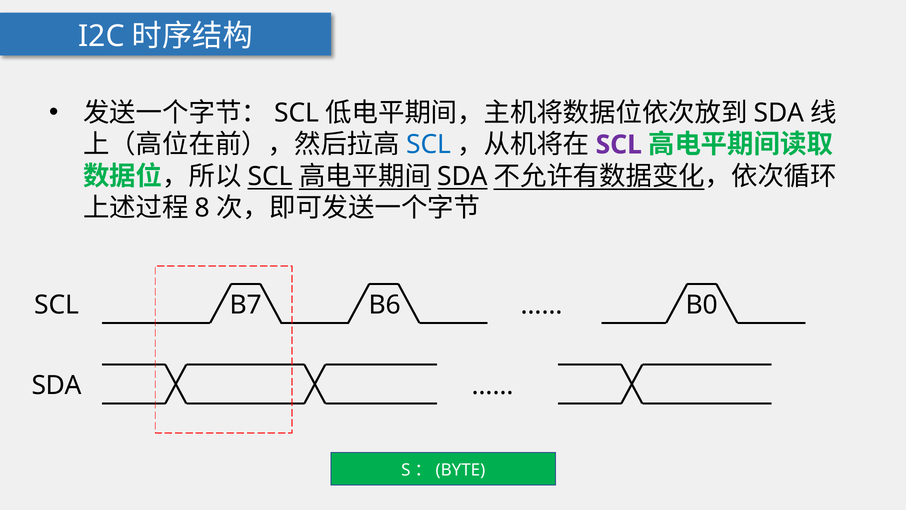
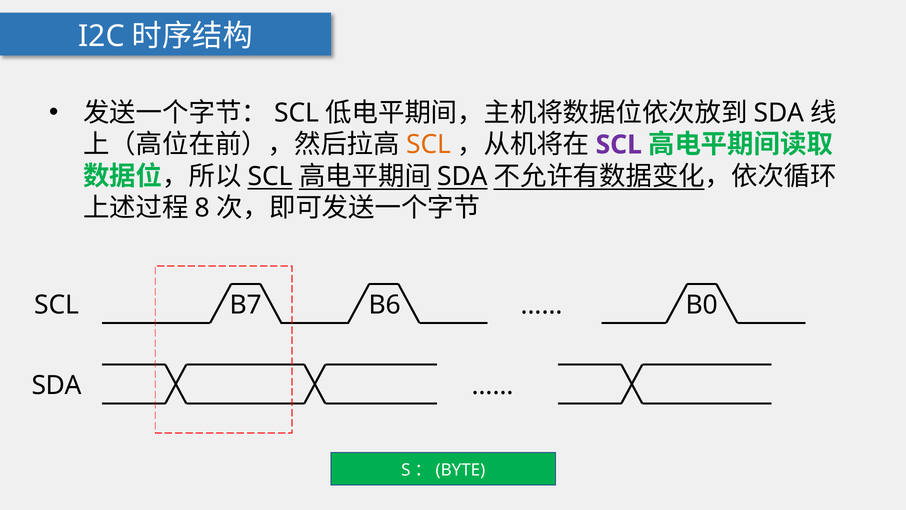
SCL at (429, 145) colour: blue -> orange
